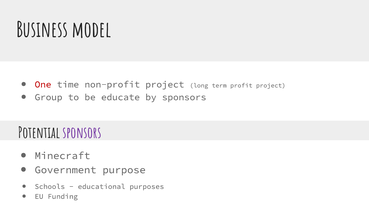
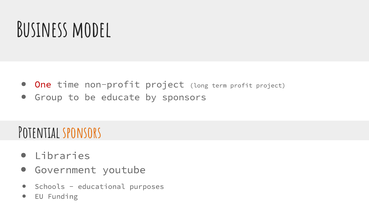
sponsors at (82, 133) colour: purple -> orange
Minecraft: Minecraft -> Libraries
purpose: purpose -> youtube
